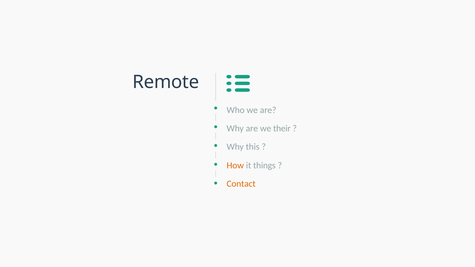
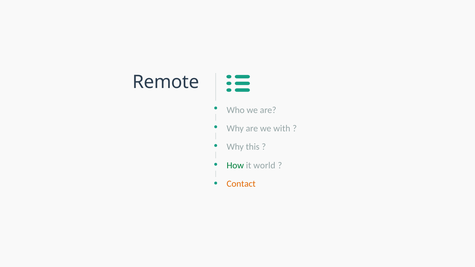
their: their -> with
How colour: orange -> green
things: things -> world
